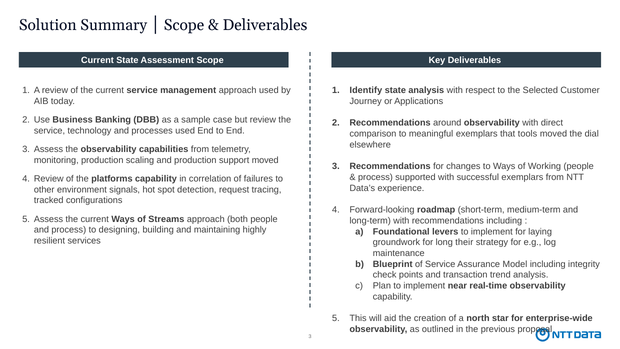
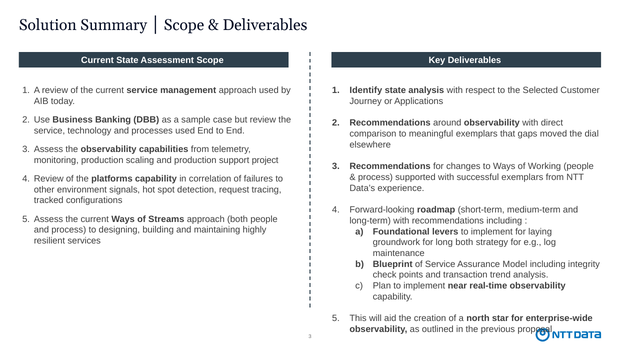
tools: tools -> gaps
support moved: moved -> project
long their: their -> both
